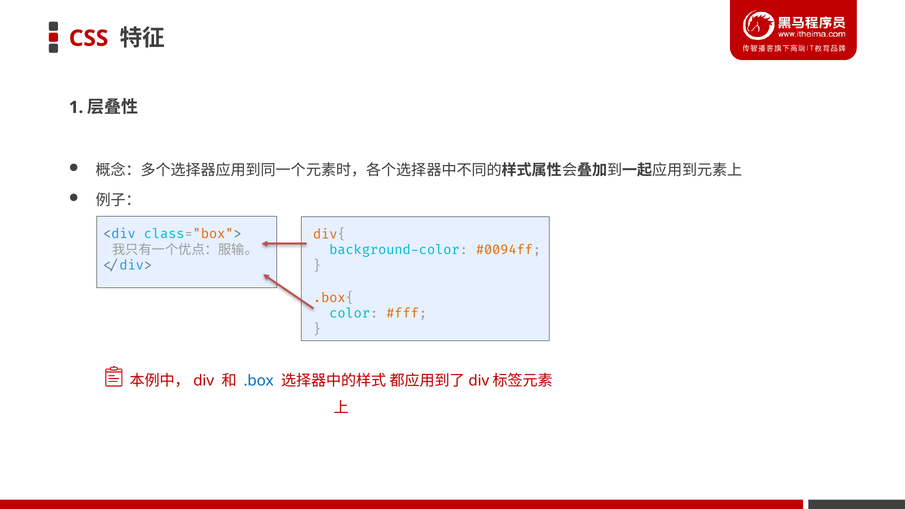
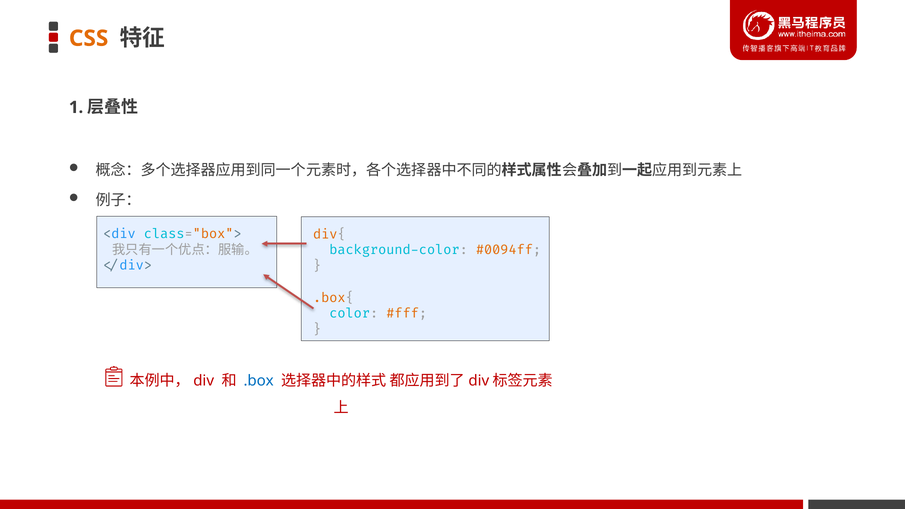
CSS colour: red -> orange
